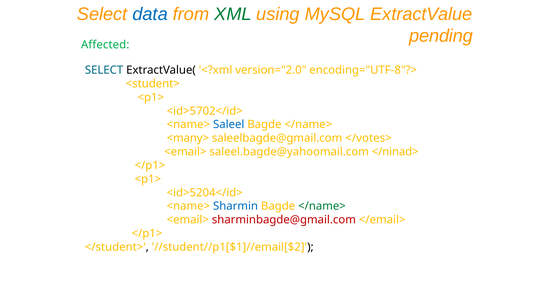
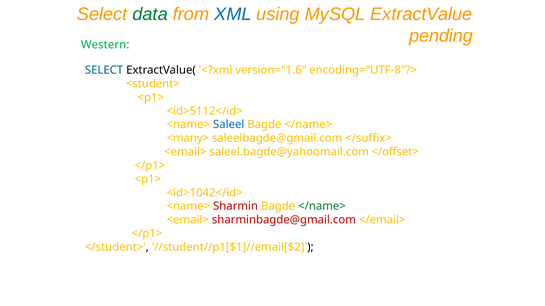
data colour: blue -> green
XML colour: green -> blue
Affected: Affected -> Western
version="2.0: version="2.0 -> version="1.6
<id>5702</id>: <id>5702</id> -> <id>5112</id>
</votes>: </votes> -> </suffix>
</ninad>: </ninad> -> </offset>
<id>5204</id>: <id>5204</id> -> <id>1042</id>
Sharmin colour: blue -> red
